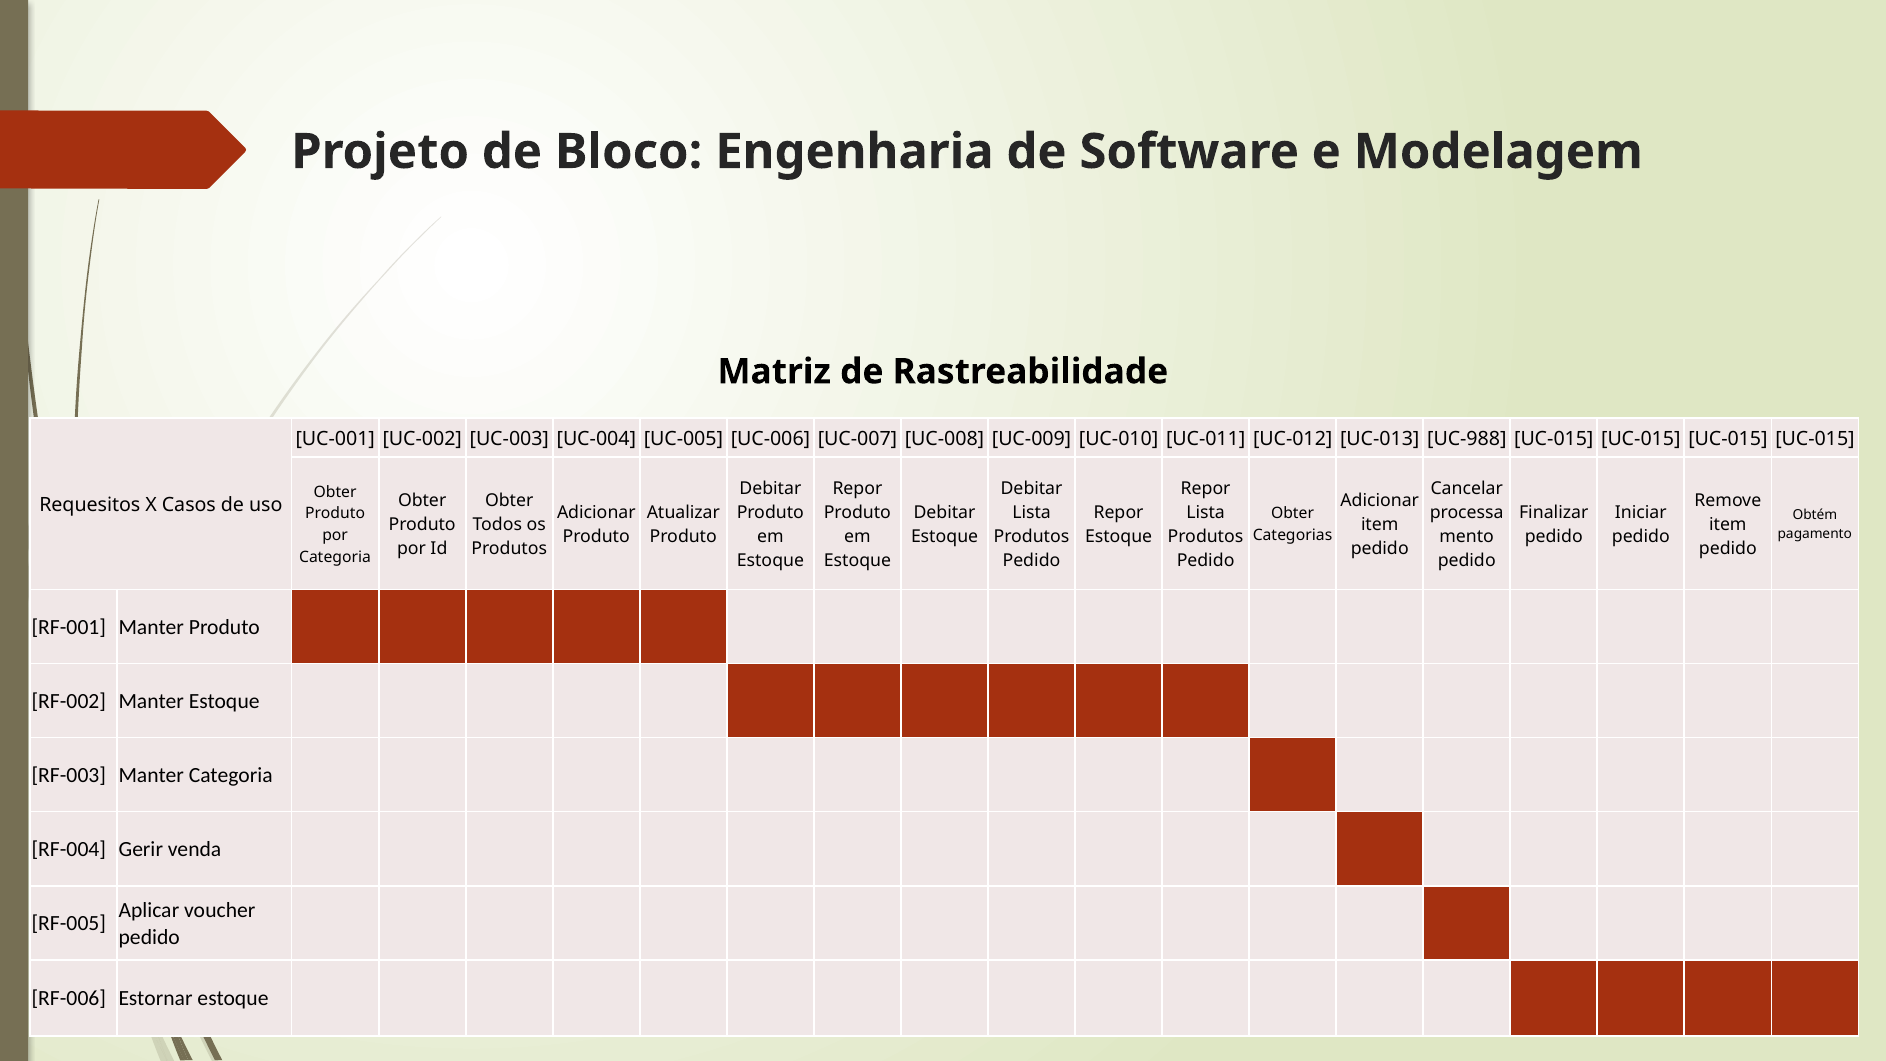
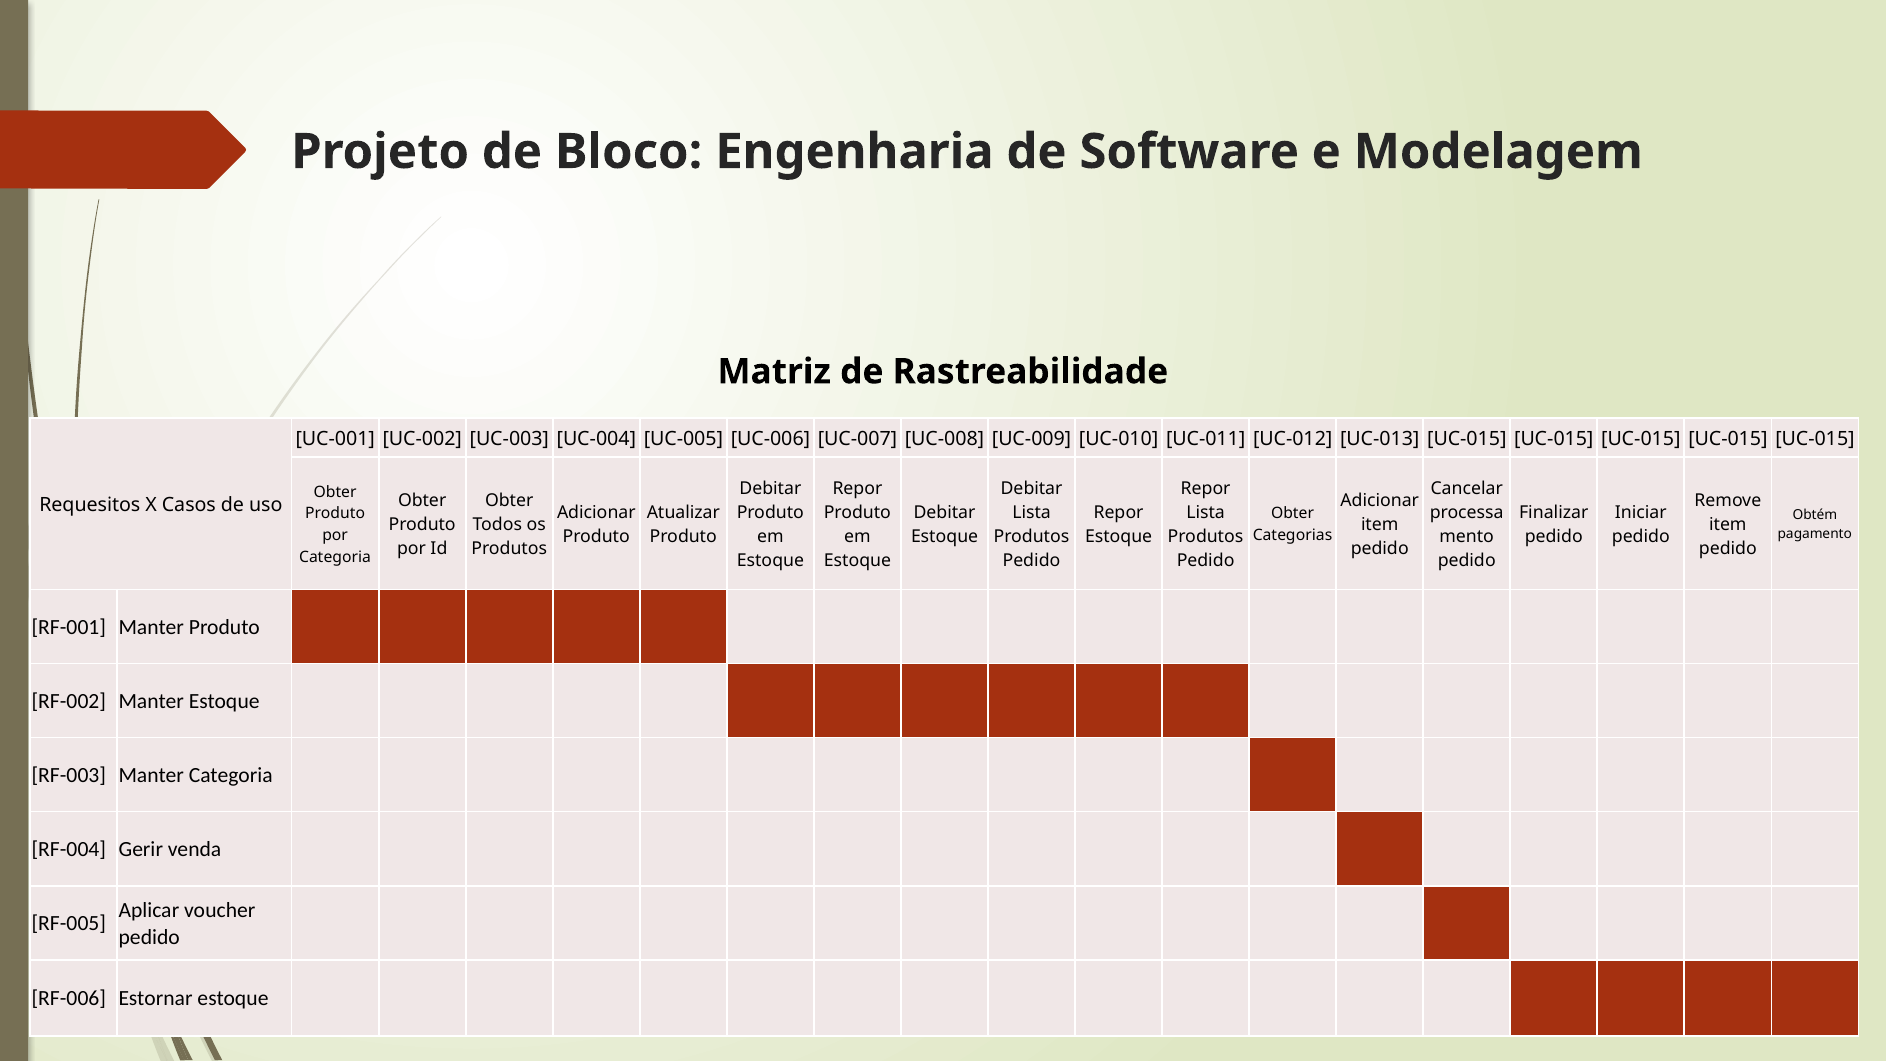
UC-013 UC-988: UC-988 -> UC-015
